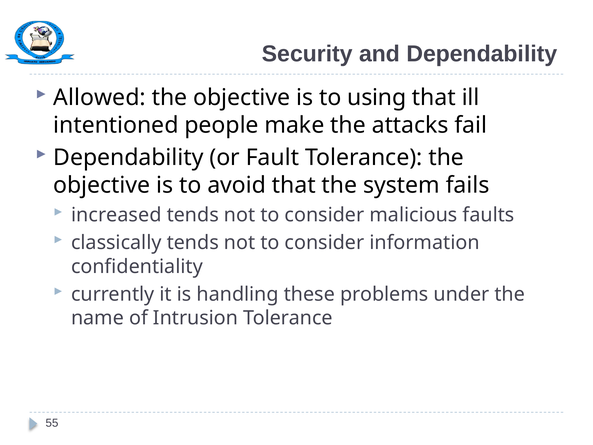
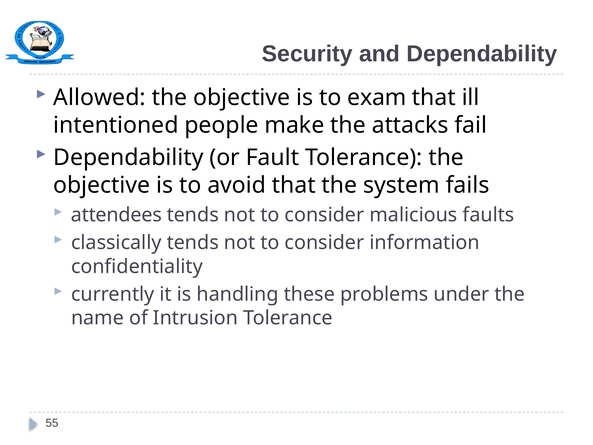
using: using -> exam
increased: increased -> attendees
